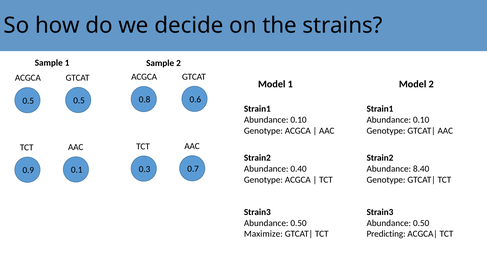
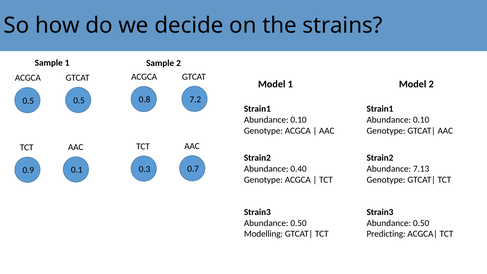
0.6: 0.6 -> 7.2
8.40: 8.40 -> 7.13
Maximize: Maximize -> Modelling
